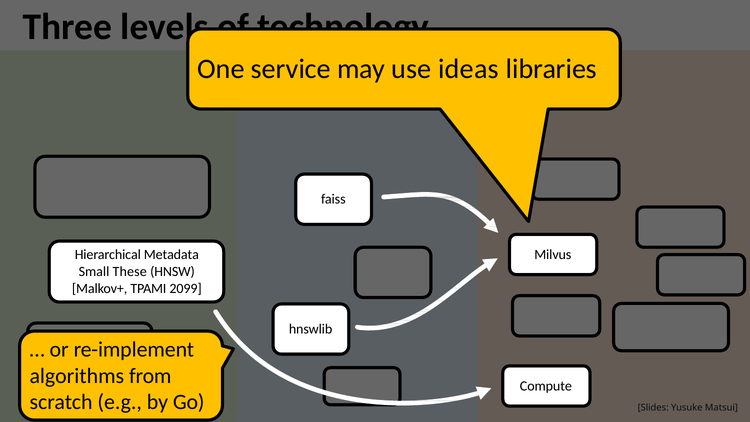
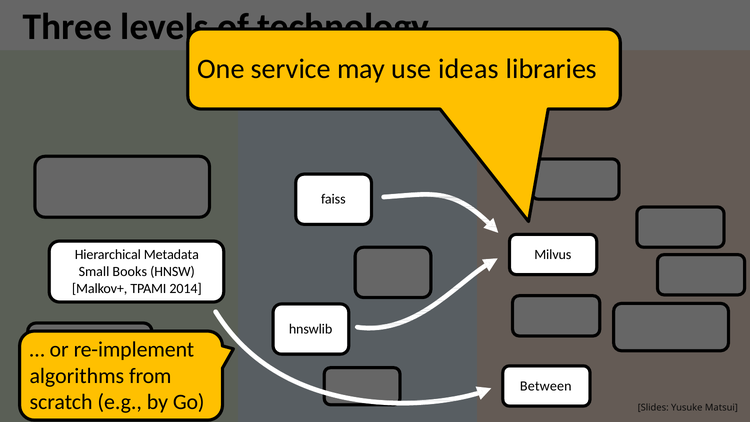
These: These -> Books
2099: 2099 -> 2014
Compute: Compute -> Between
